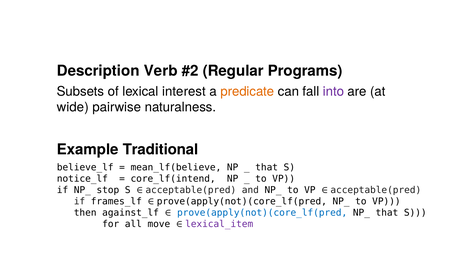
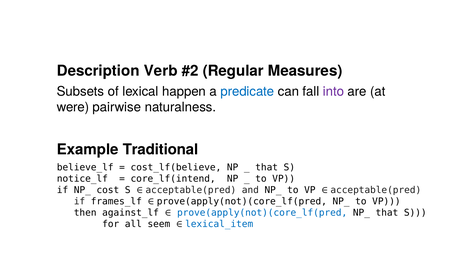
Programs: Programs -> Measures
interest: interest -> happen
predicate colour: orange -> blue
wide: wide -> were
mean_lf(believe: mean_lf(believe -> cost_lf(believe
stop: stop -> cost
move: move -> seem
lexical_item colour: purple -> blue
